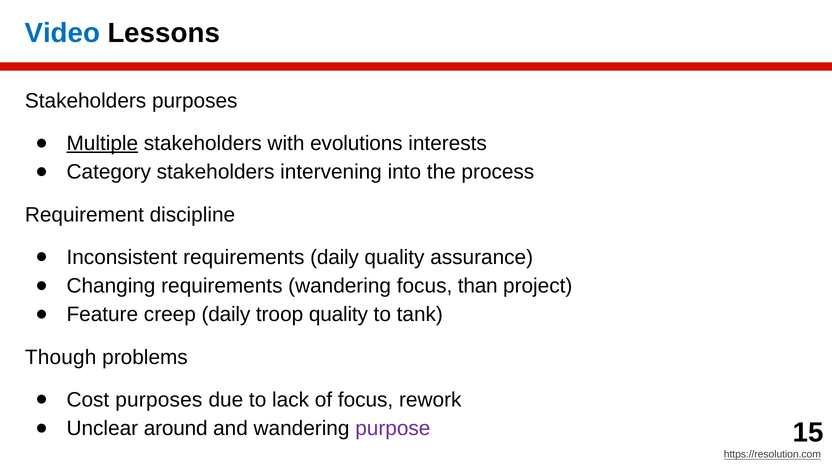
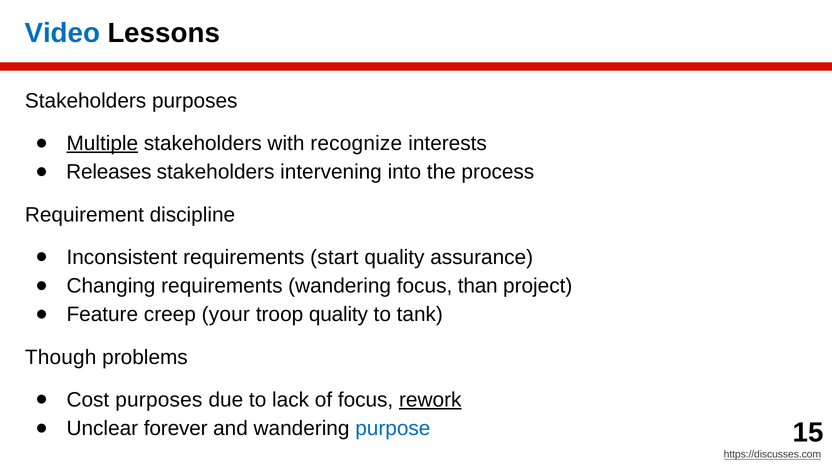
evolutions: evolutions -> recognize
Category: Category -> Releases
requirements daily: daily -> start
creep daily: daily -> your
rework underline: none -> present
around: around -> forever
purpose colour: purple -> blue
https://resolution.com: https://resolution.com -> https://discusses.com
